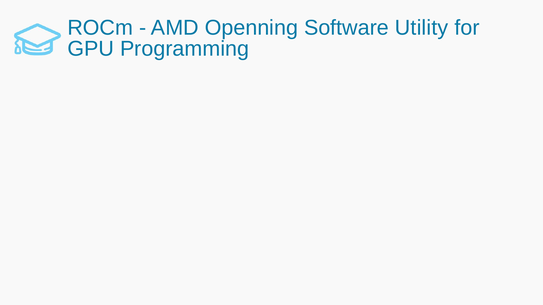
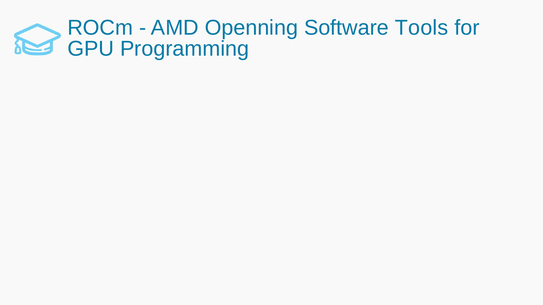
Utility: Utility -> Tools
